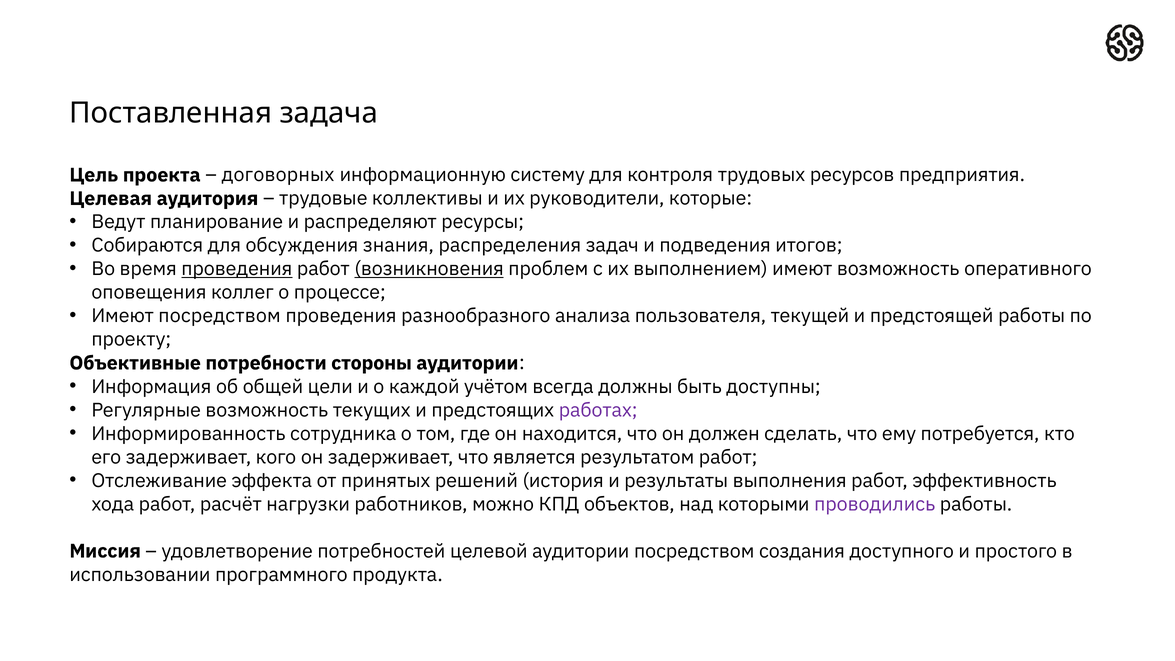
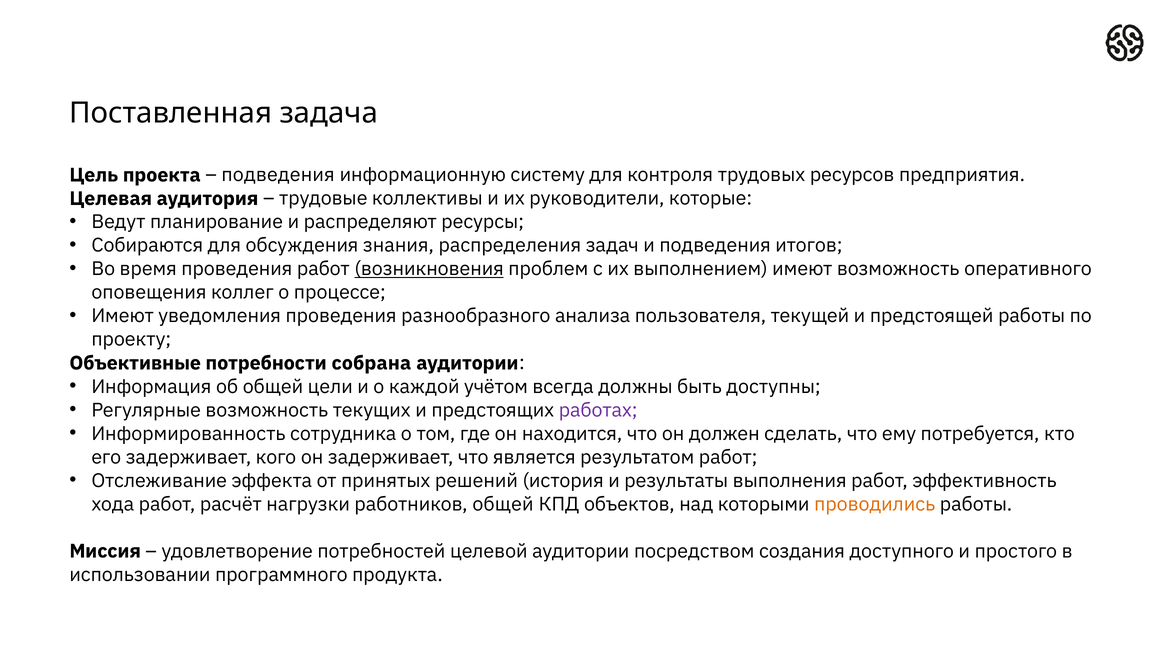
договорных at (278, 175): договорных -> подведения
проведения at (237, 269) underline: present -> none
Имеют посредством: посредством -> уведомления
стороны: стороны -> собрана
работников можно: можно -> общей
проводились colour: purple -> orange
